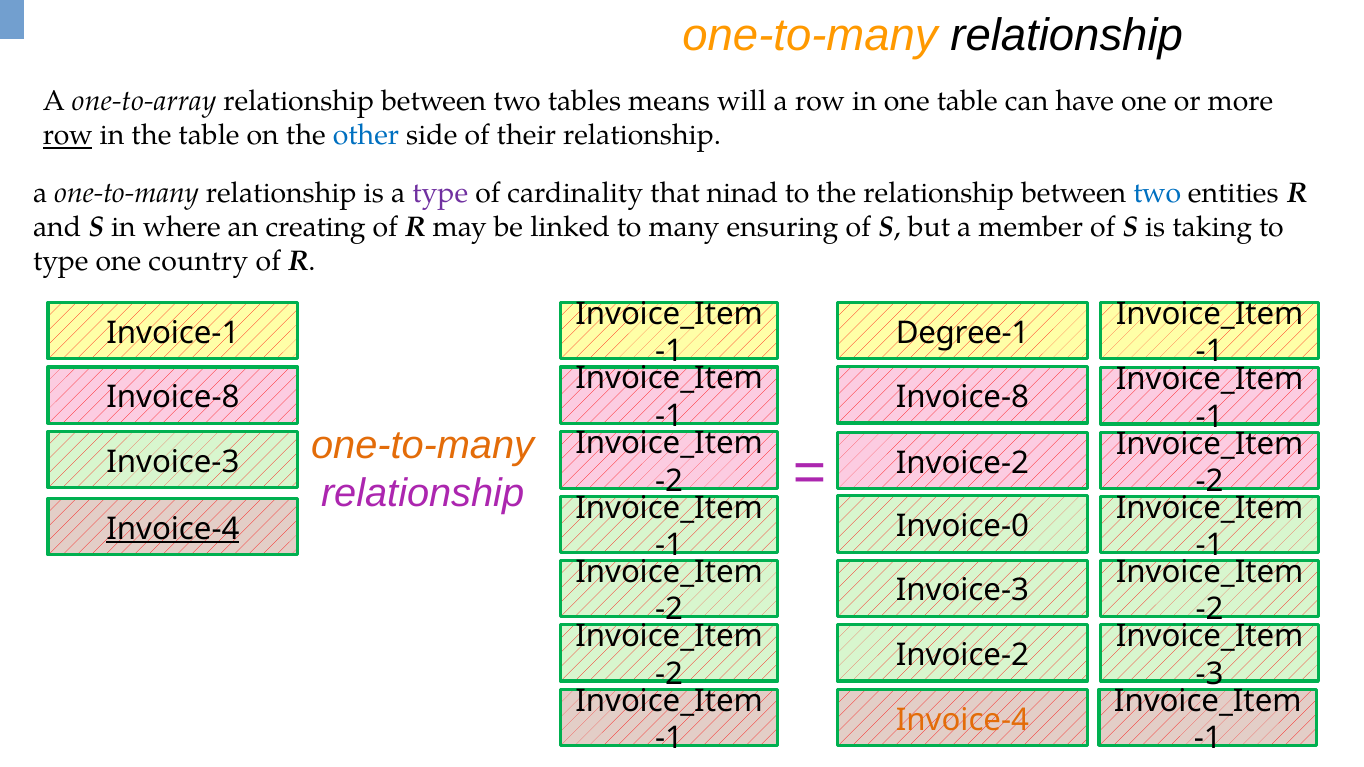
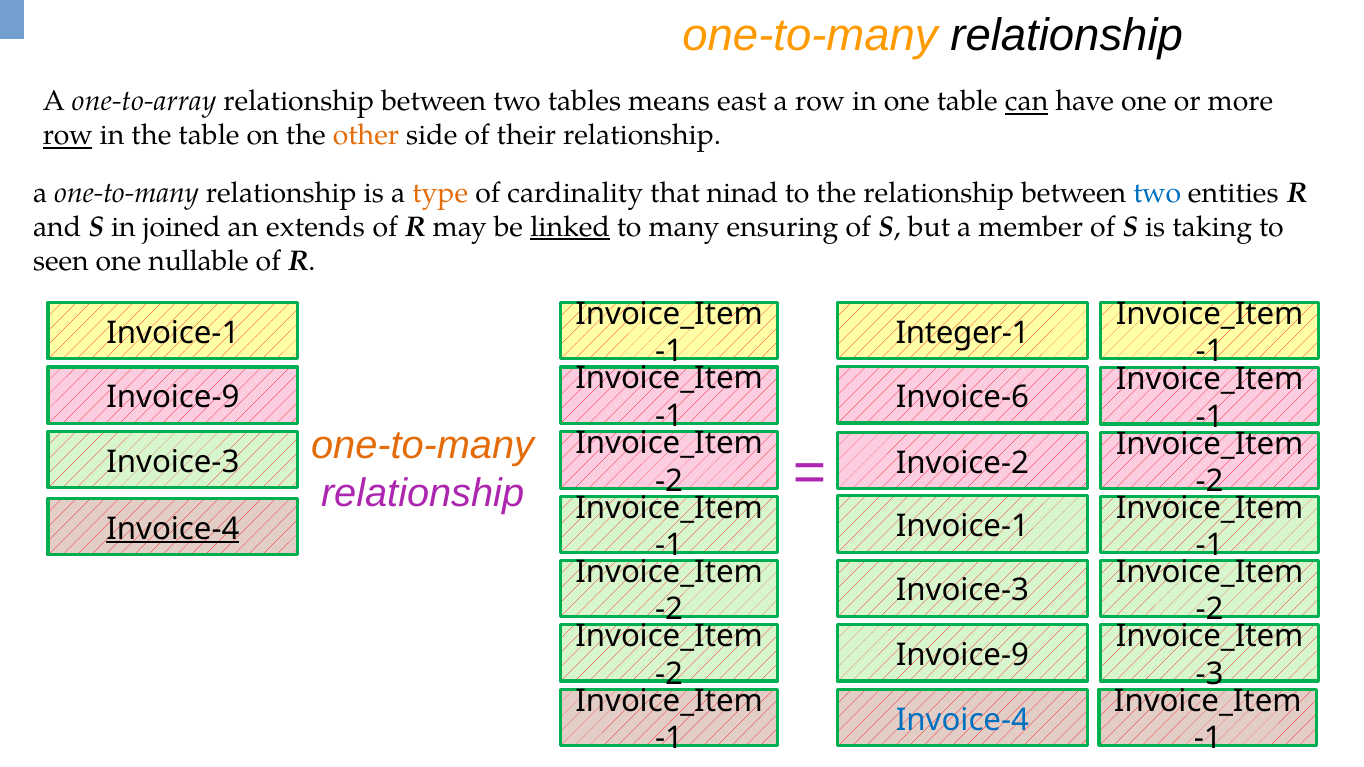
will: will -> east
can underline: none -> present
other colour: blue -> orange
type at (440, 193) colour: purple -> orange
where: where -> joined
creating: creating -> extends
linked underline: none -> present
type at (61, 261): type -> seen
country: country -> nullable
Degree-1: Degree-1 -> Integer-1
Invoice-8 at (962, 397): Invoice-8 -> Invoice-6
Invoice-8 at (173, 397): Invoice-8 -> Invoice-9
Invoice-0 at (962, 526): Invoice-0 -> Invoice-1
Invoice-2 at (962, 655): Invoice-2 -> Invoice-9
Invoice-4 at (962, 720) colour: orange -> blue
